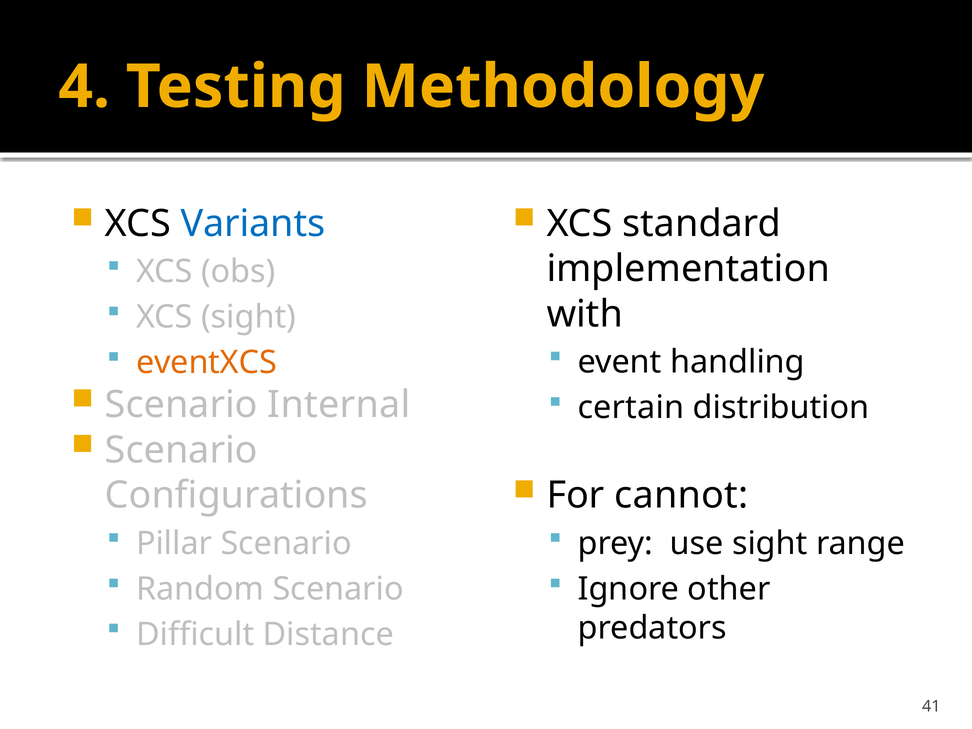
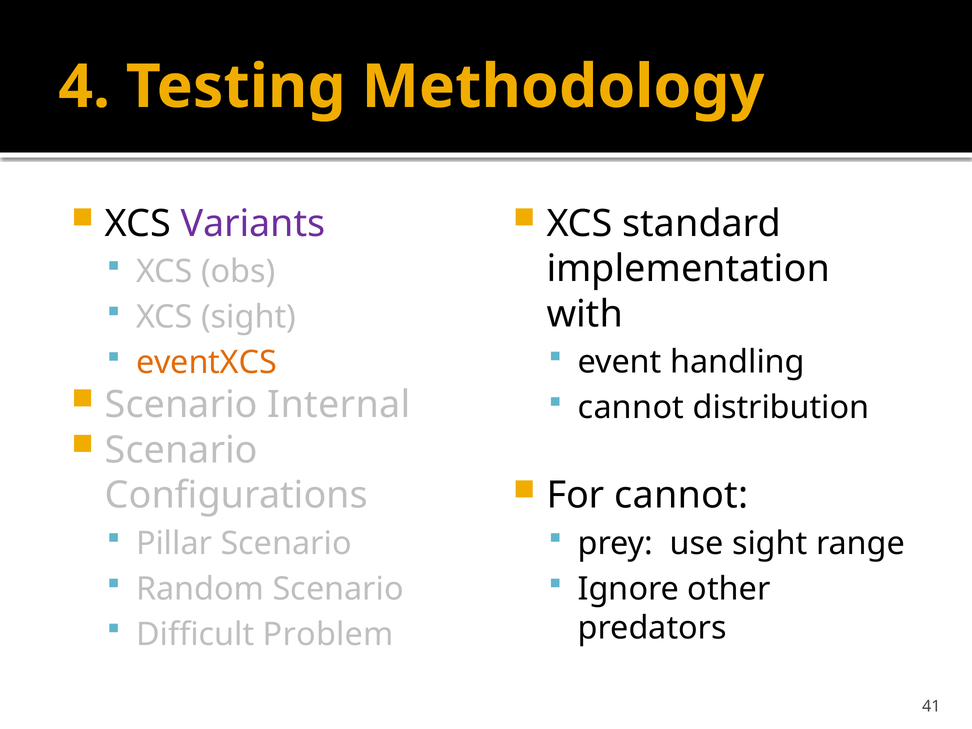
Variants colour: blue -> purple
certain at (631, 408): certain -> cannot
Distance: Distance -> Problem
